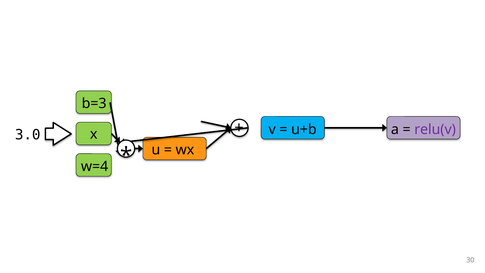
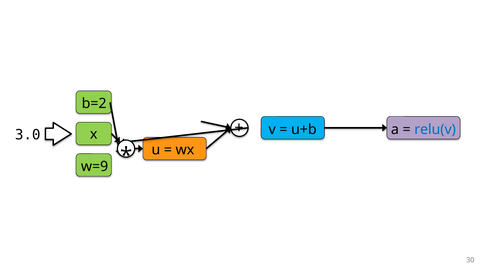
b=3: b=3 -> b=2
relu(v colour: purple -> blue
w=4: w=4 -> w=9
